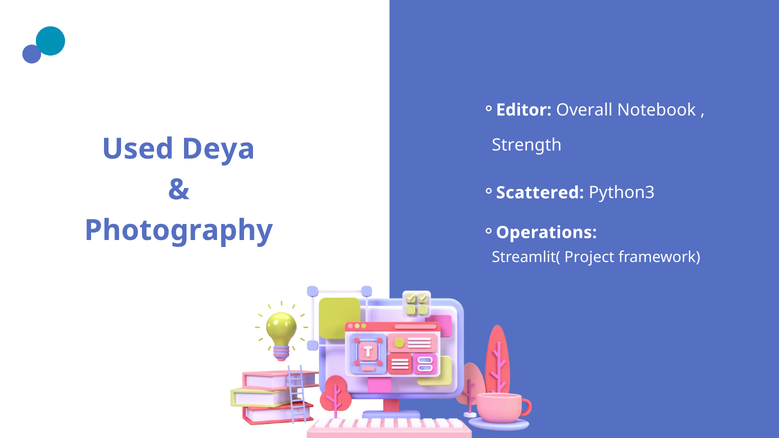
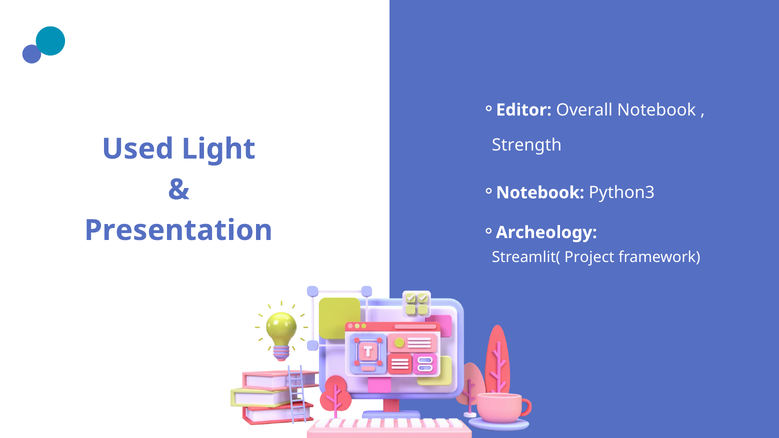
Deya: Deya -> Light
Scattered at (540, 193): Scattered -> Notebook
Operations: Operations -> Archeology
Photography: Photography -> Presentation
